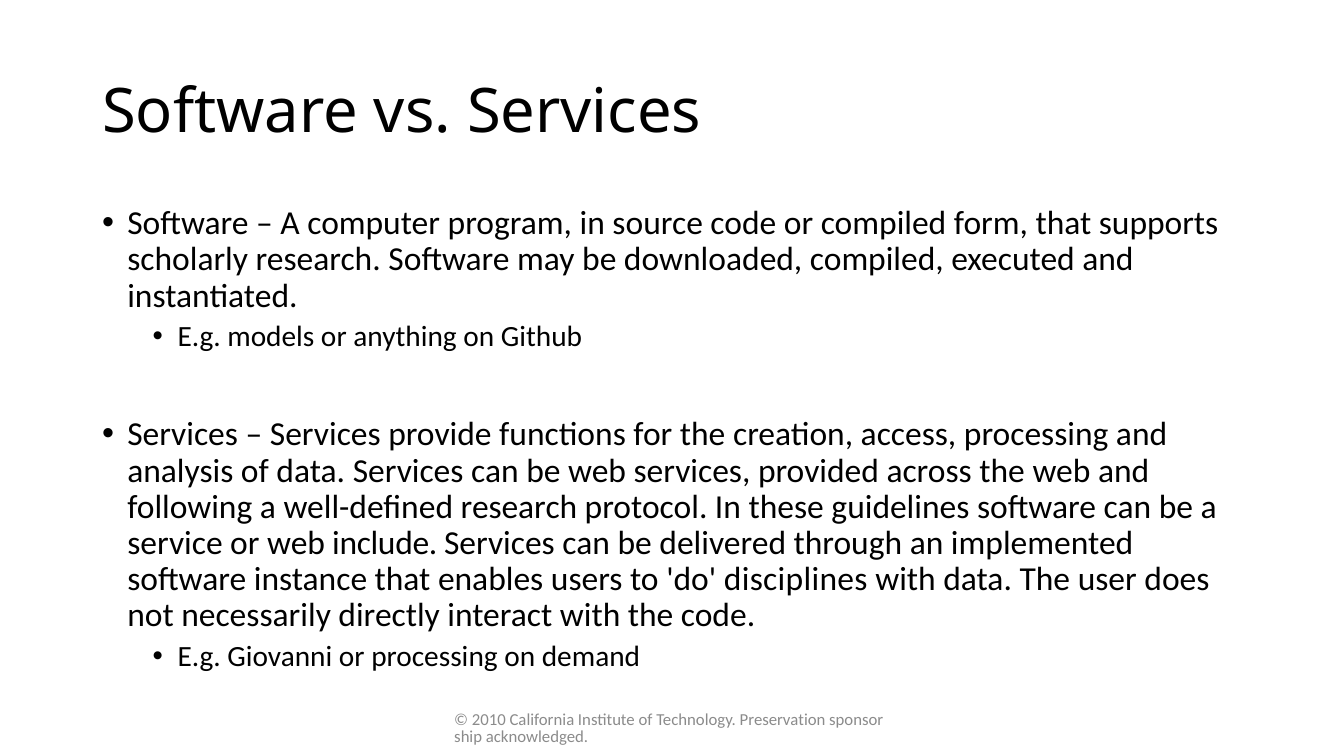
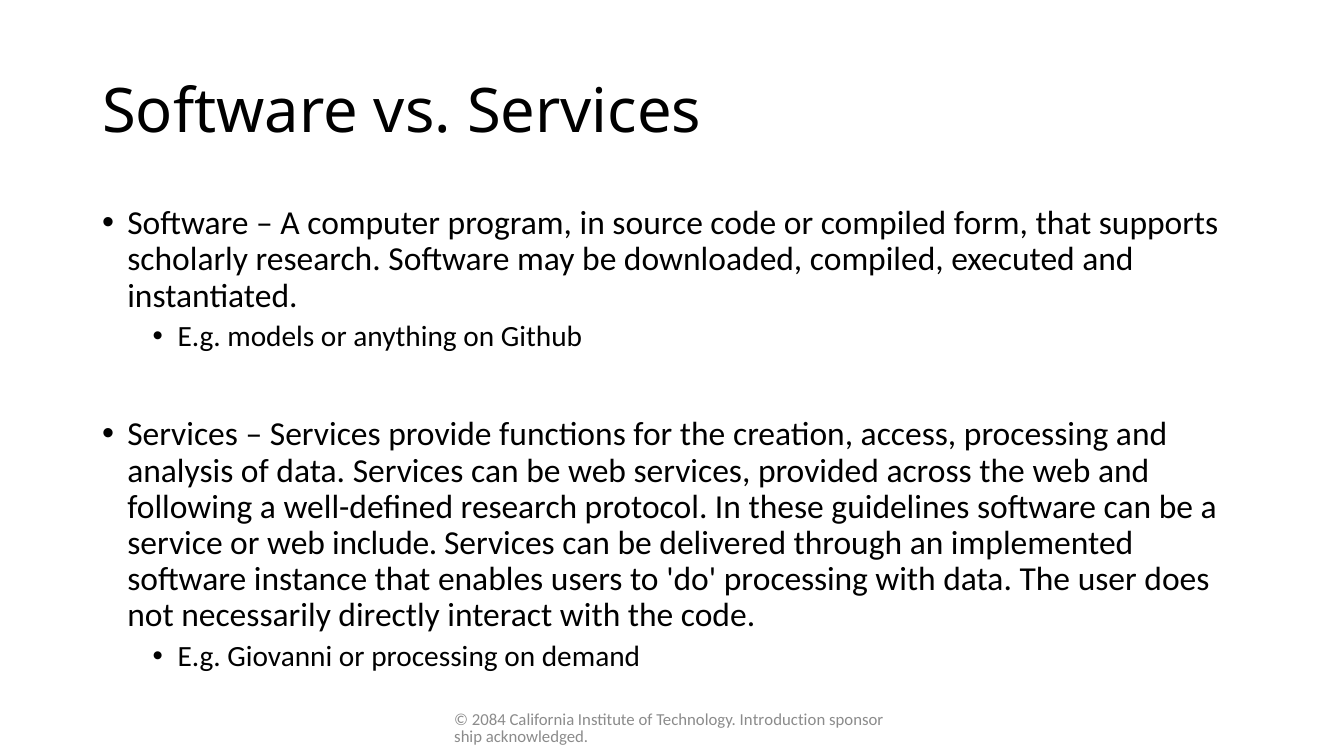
do disciplines: disciplines -> processing
2010: 2010 -> 2084
Preservation: Preservation -> Introduction
